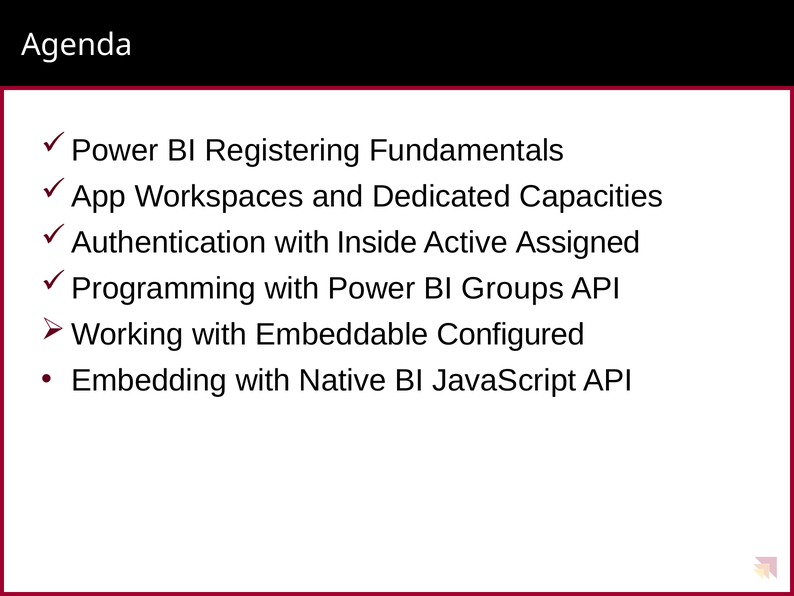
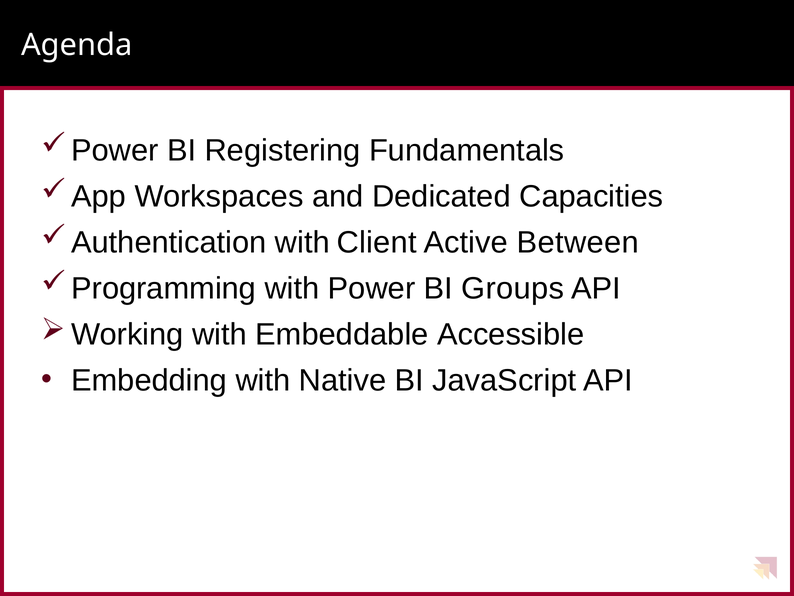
Inside: Inside -> Client
Assigned: Assigned -> Between
Configured: Configured -> Accessible
